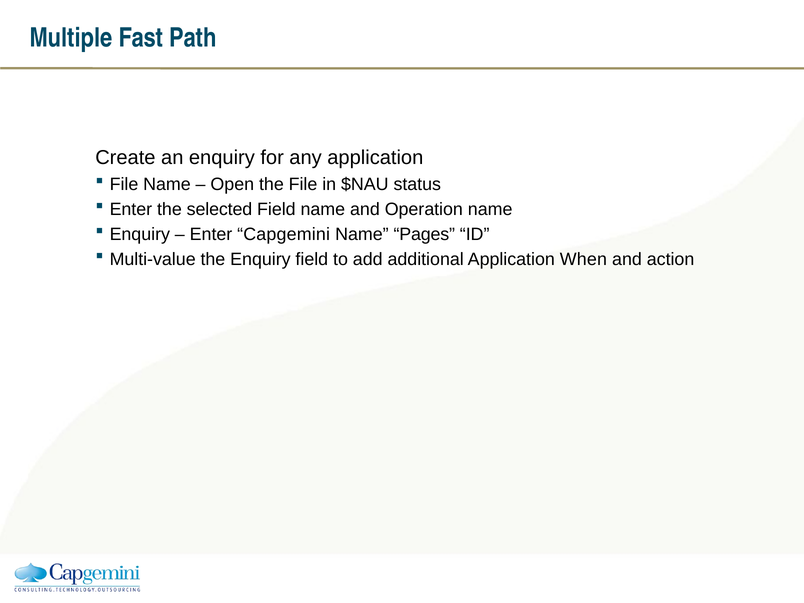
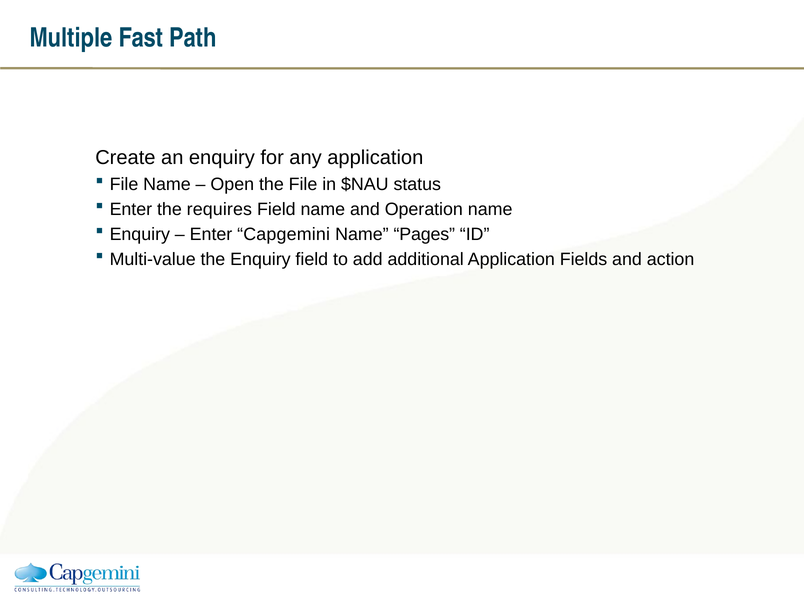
selected: selected -> requires
When: When -> Fields
